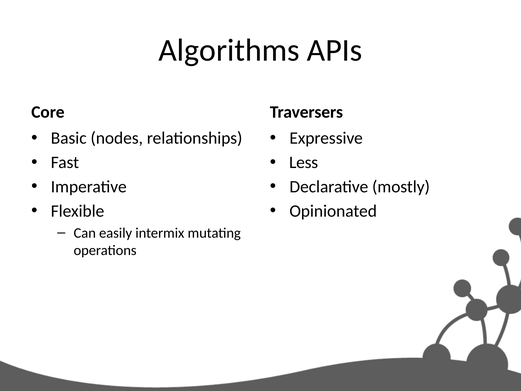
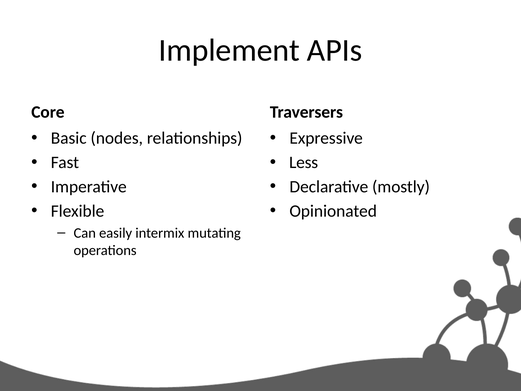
Algorithms: Algorithms -> Implement
